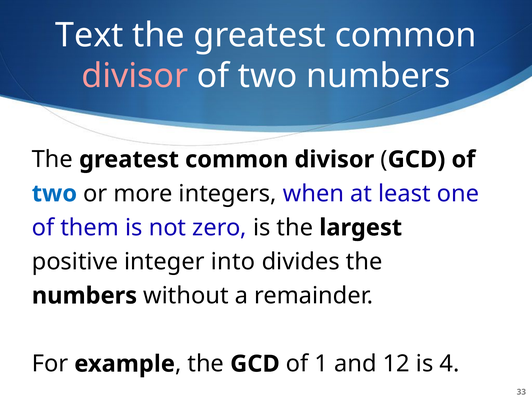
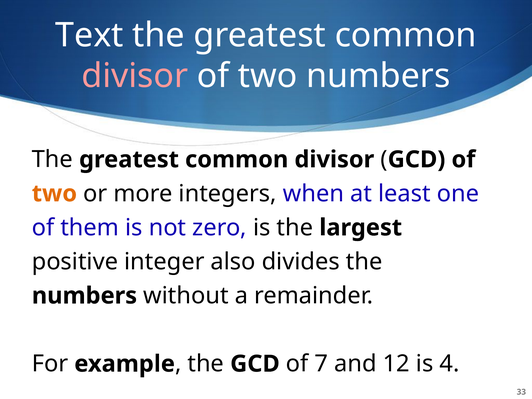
two at (54, 194) colour: blue -> orange
into: into -> also
1: 1 -> 7
